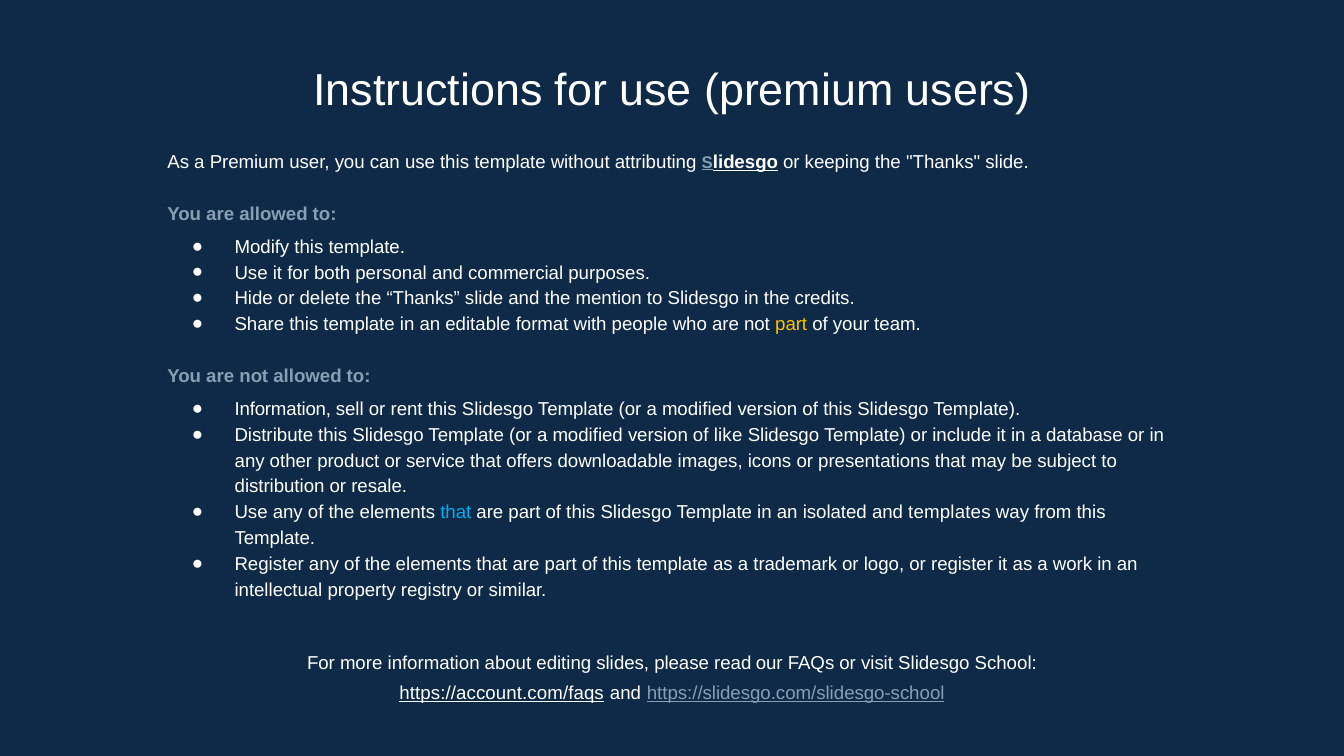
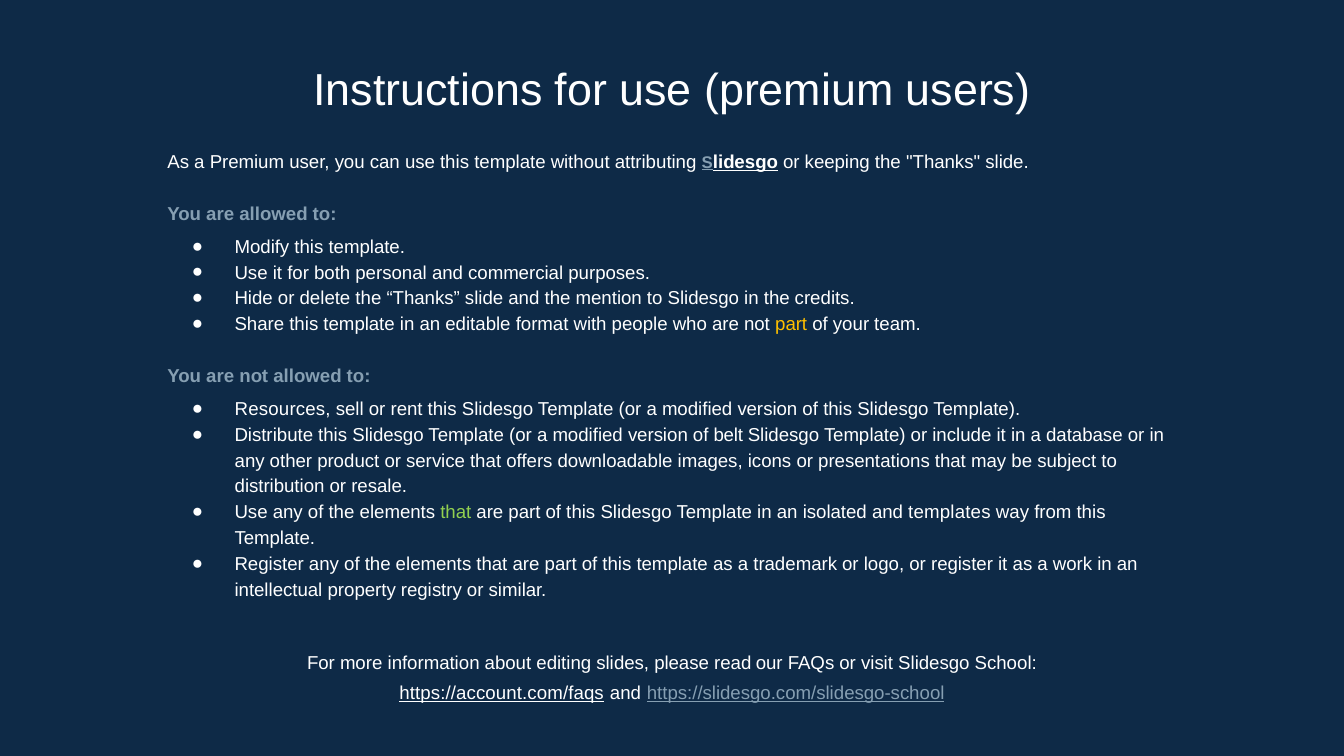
Information at (283, 410): Information -> Resources
like: like -> belt
that at (456, 513) colour: light blue -> light green
